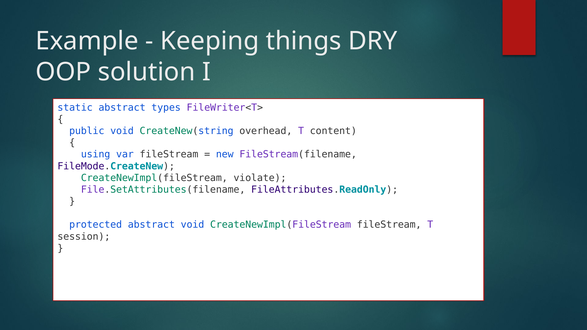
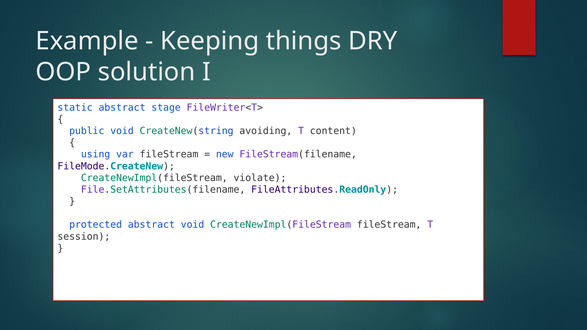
types: types -> stage
overhead: overhead -> avoiding
